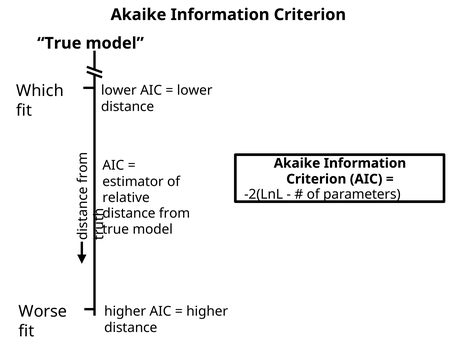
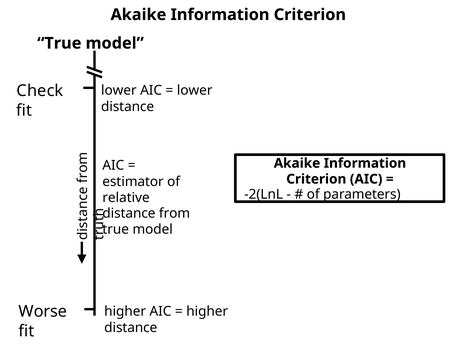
Which: Which -> Check
